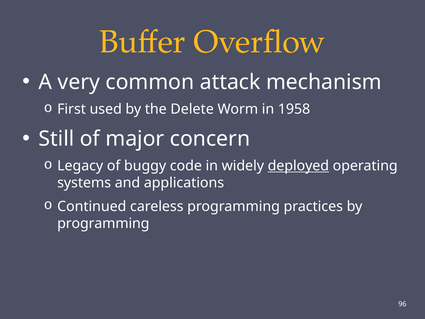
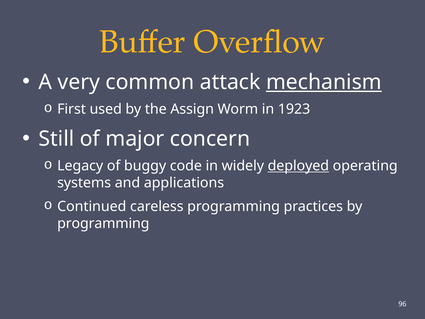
mechanism underline: none -> present
Delete: Delete -> Assign
1958: 1958 -> 1923
